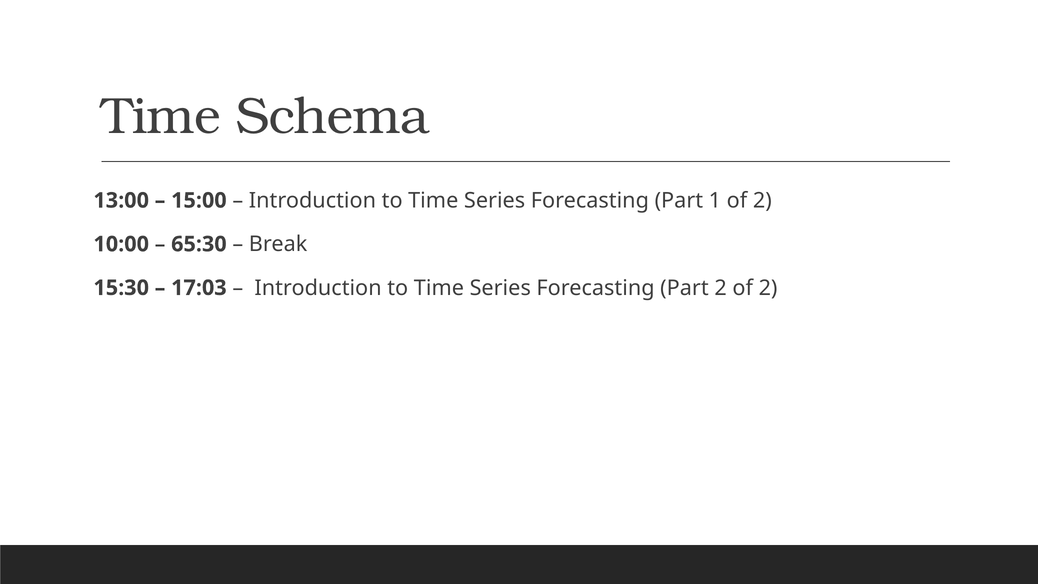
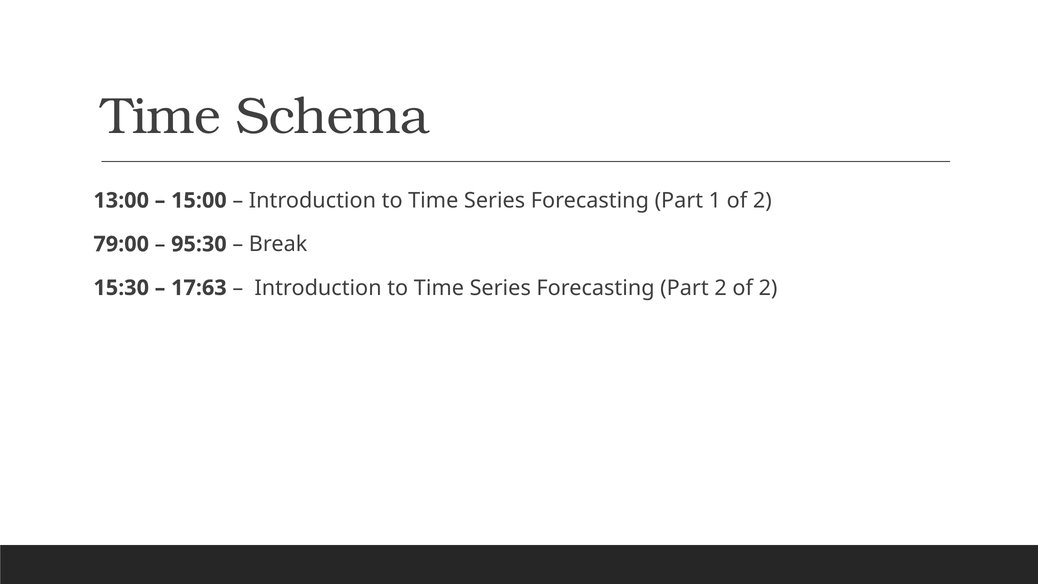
10:00: 10:00 -> 79:00
65:30: 65:30 -> 95:30
17:03: 17:03 -> 17:63
